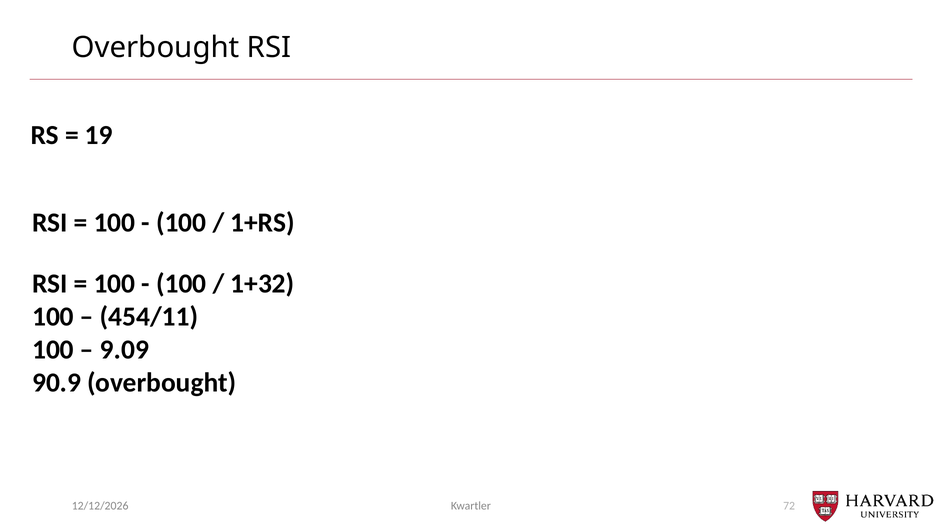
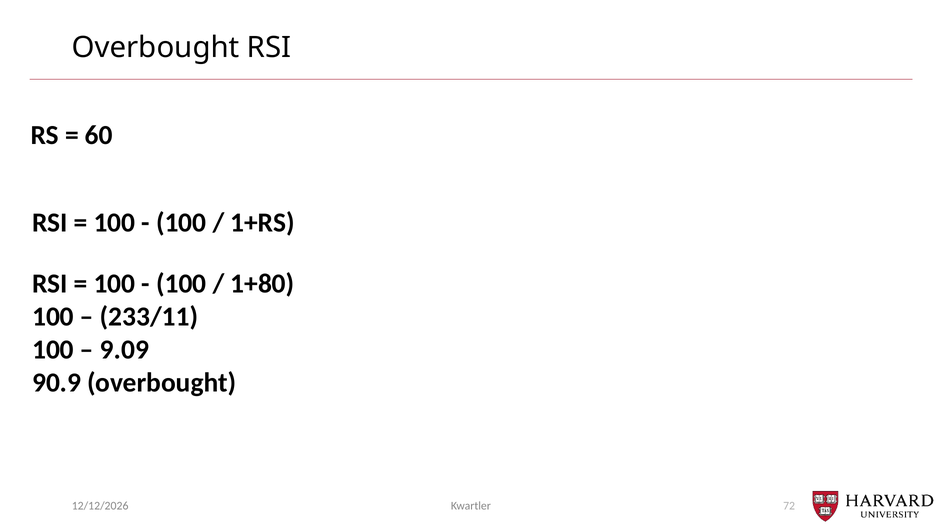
19: 19 -> 60
1+32: 1+32 -> 1+80
454/11: 454/11 -> 233/11
